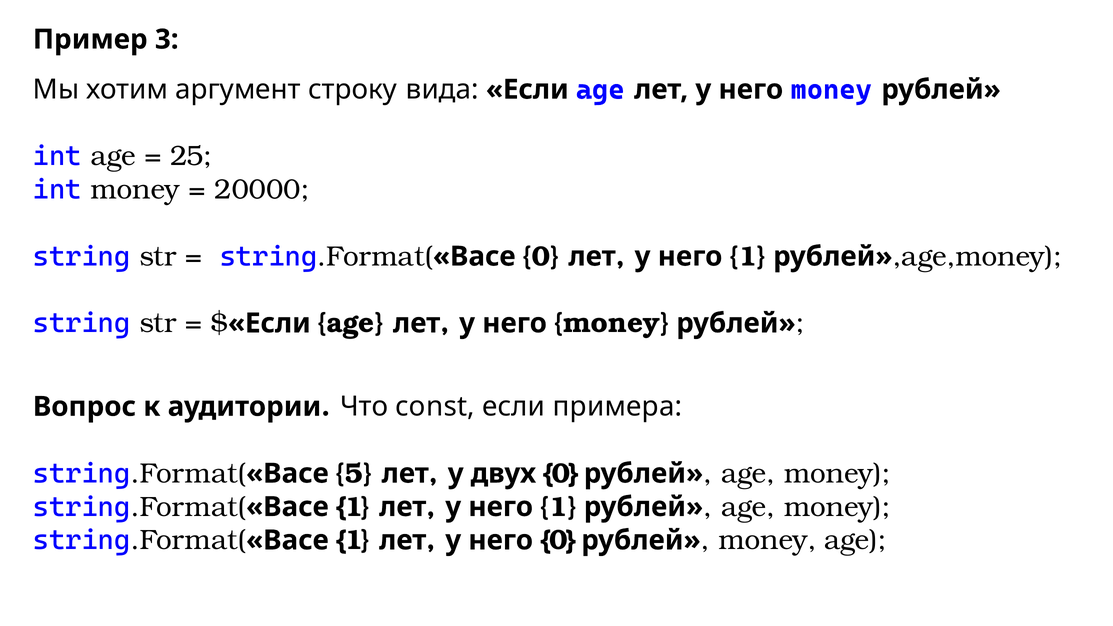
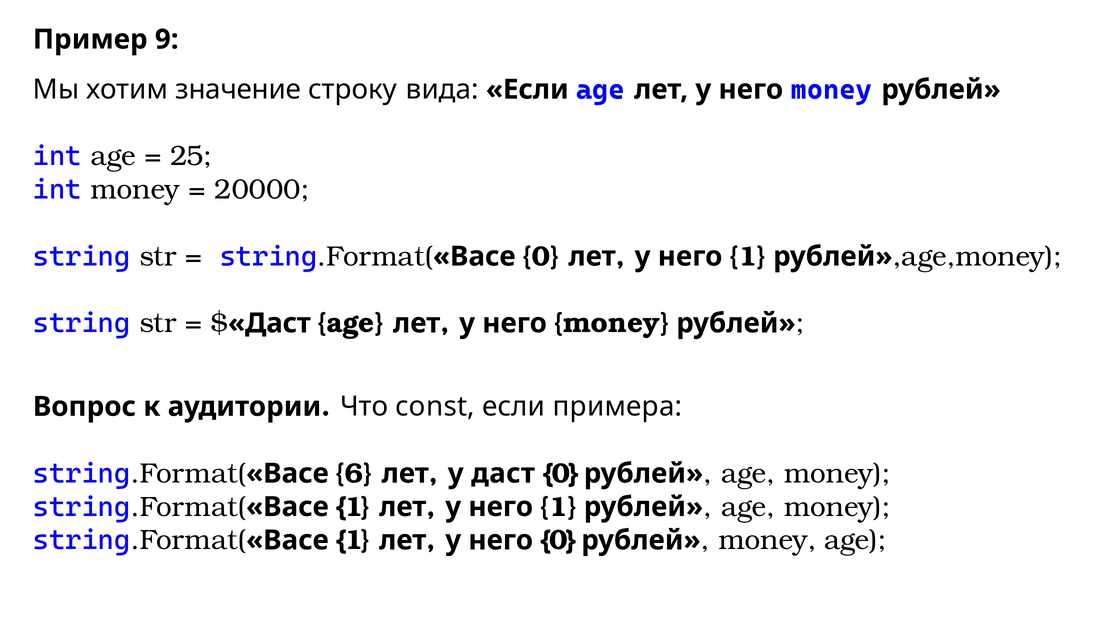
3: 3 -> 9
аргумент: аргумент -> значение
Если at (269, 323): Если -> Даст
5: 5 -> 6
у двух: двух -> даст
